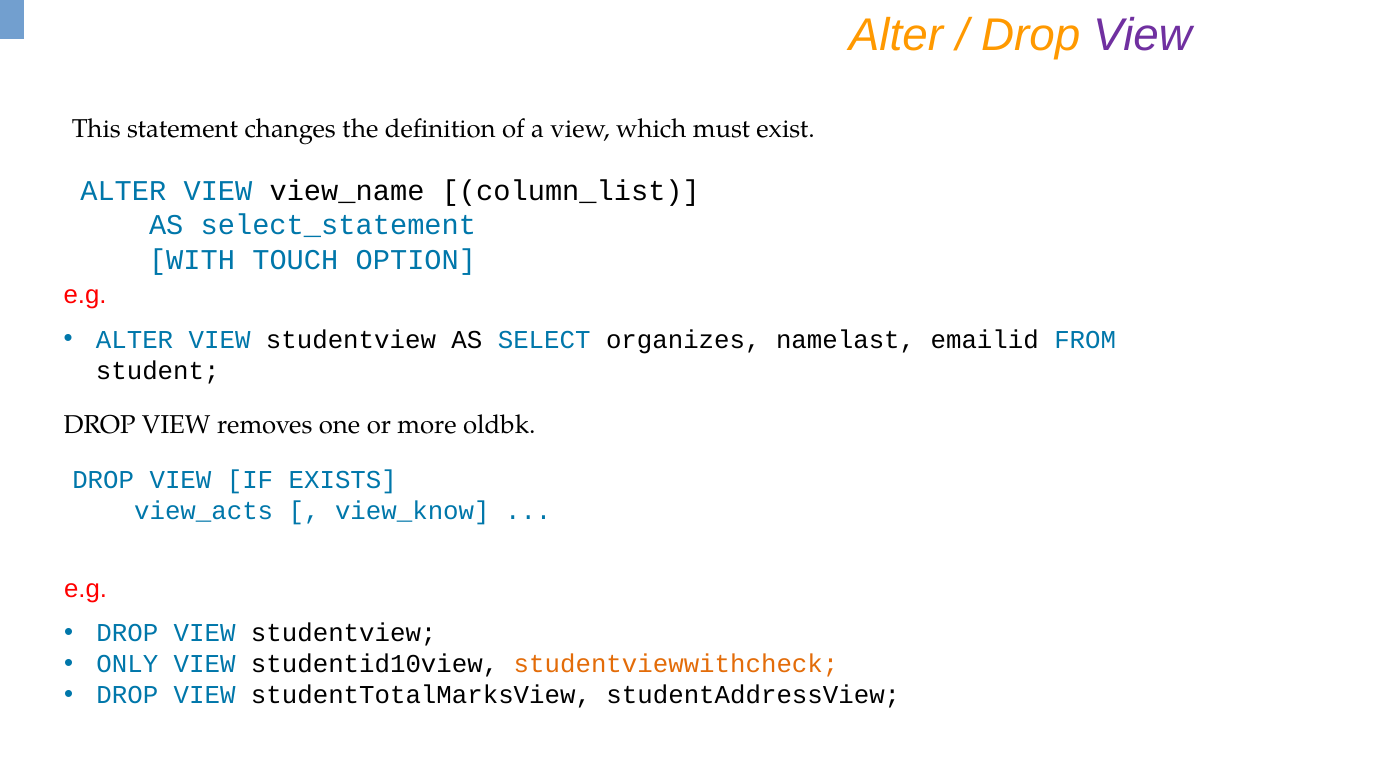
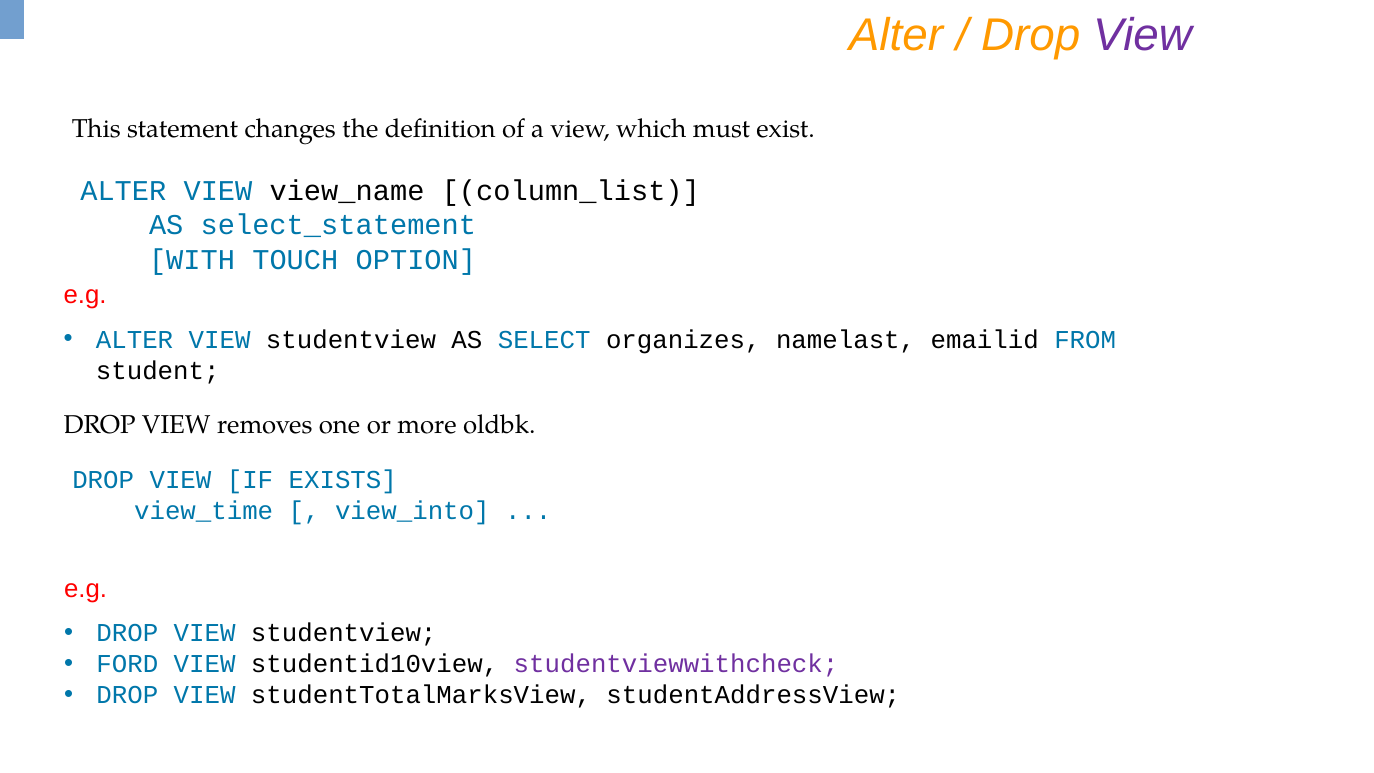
view_acts: view_acts -> view_time
view_know: view_know -> view_into
ONLY: ONLY -> FORD
studentviewwithcheck colour: orange -> purple
